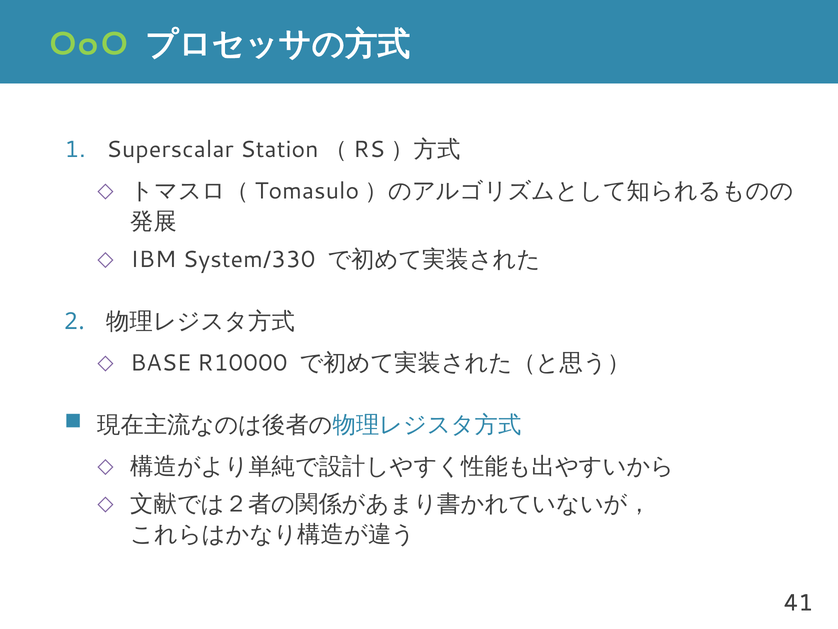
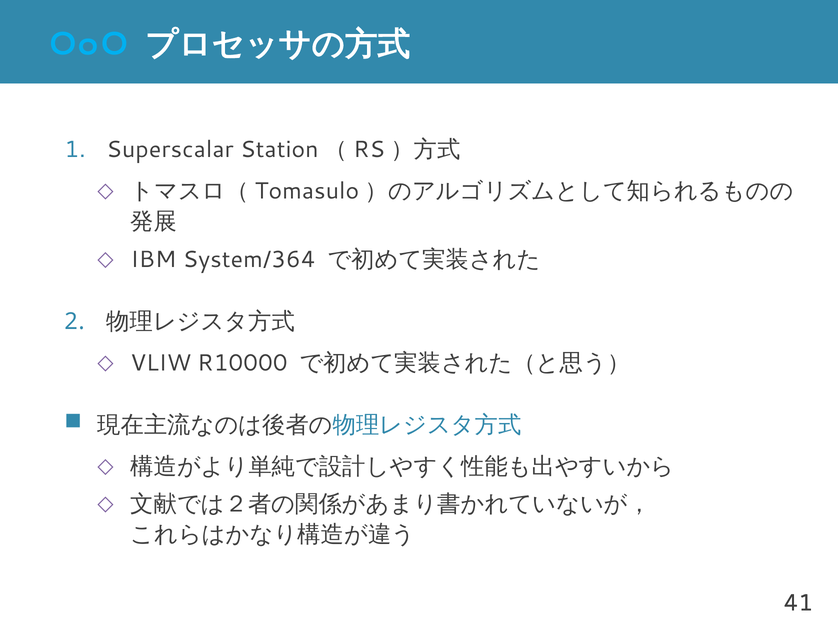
OoO colour: light green -> light blue
System/330: System/330 -> System/364
BASE: BASE -> VLIW
